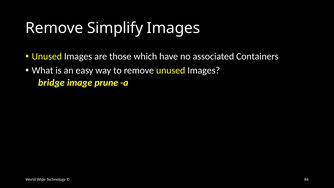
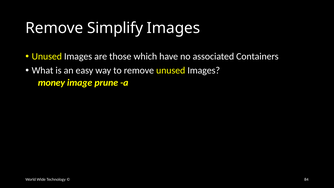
bridge: bridge -> money
